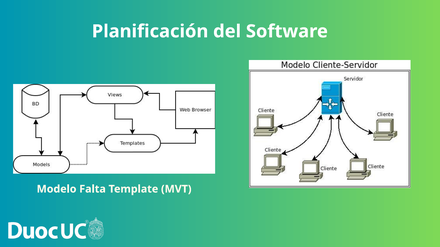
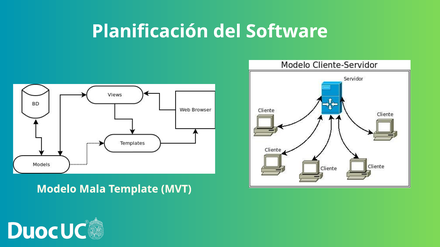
Falta: Falta -> Mala
